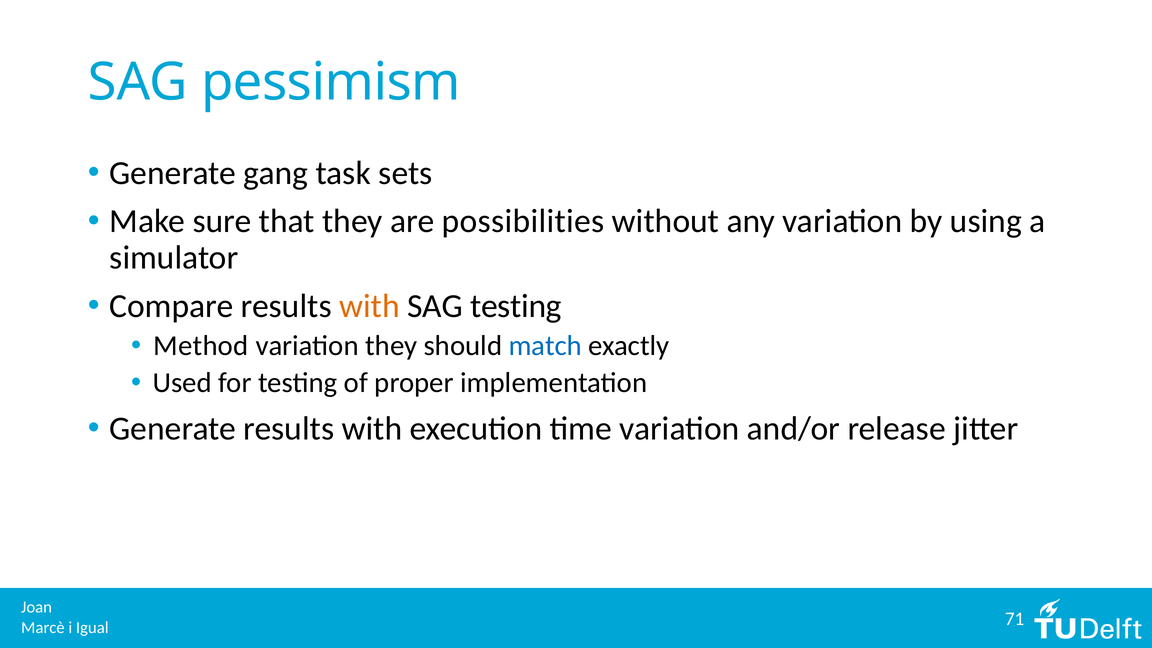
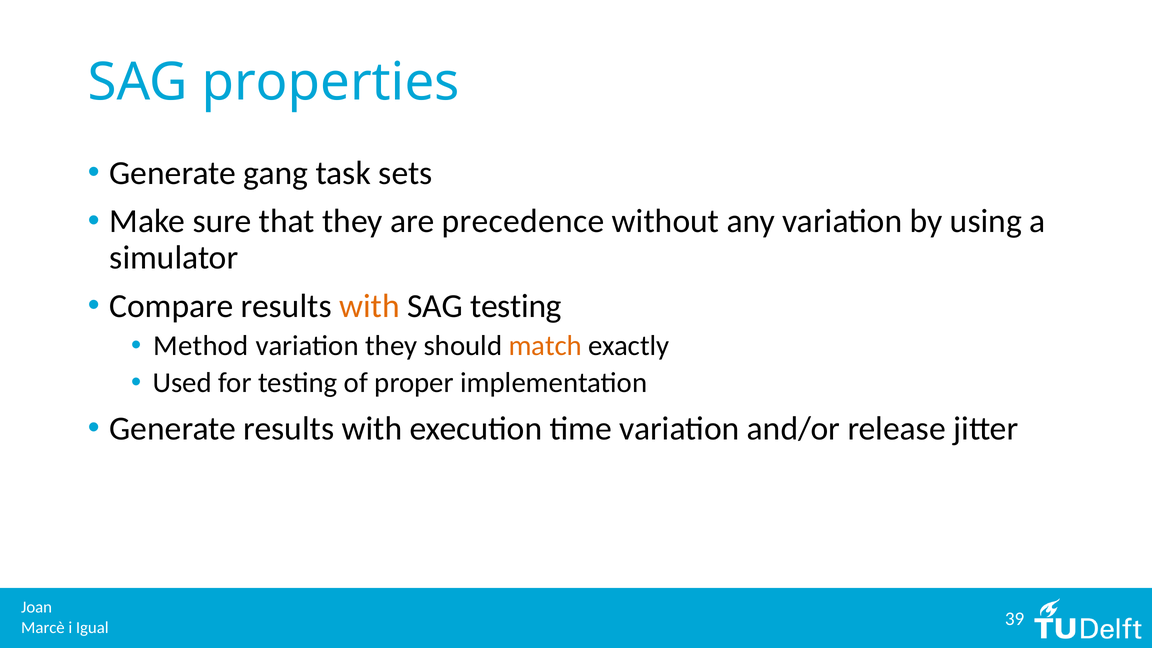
pessimism: pessimism -> properties
possibilities: possibilities -> precedence
match colour: blue -> orange
71: 71 -> 39
